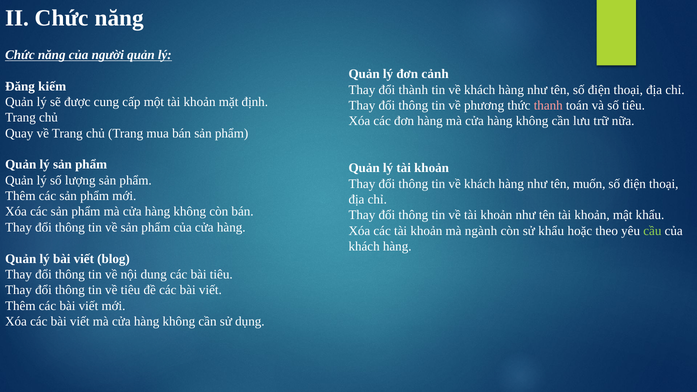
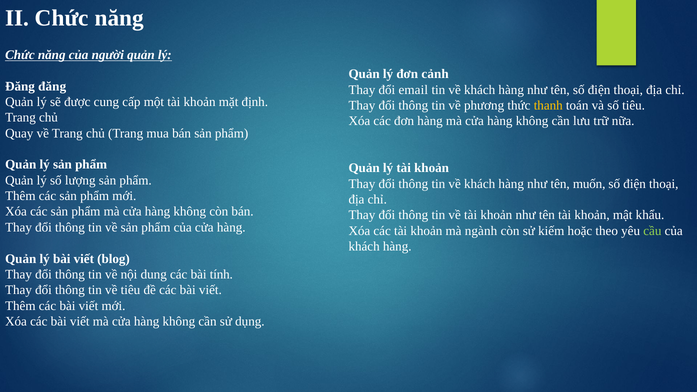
Đăng kiếm: kiếm -> đăng
thành: thành -> email
thanh colour: pink -> yellow
sử khẩu: khẩu -> kiếm
bài tiêu: tiêu -> tính
